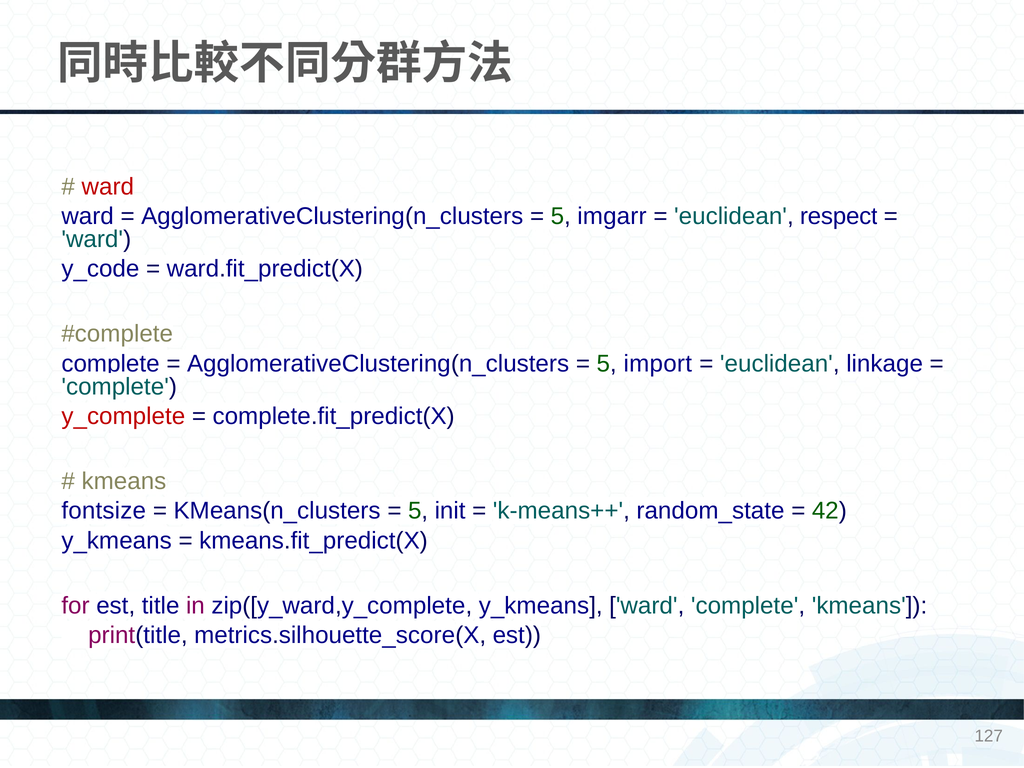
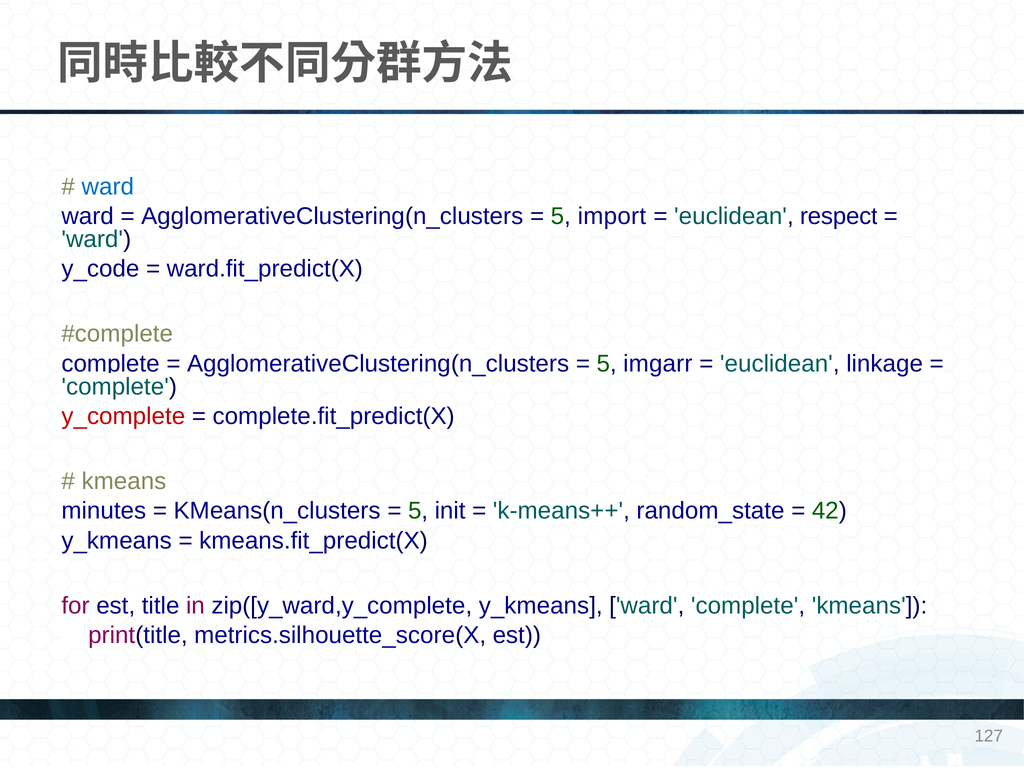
ward at (108, 187) colour: red -> blue
imgarr: imgarr -> import
import: import -> imgarr
fontsize: fontsize -> minutes
